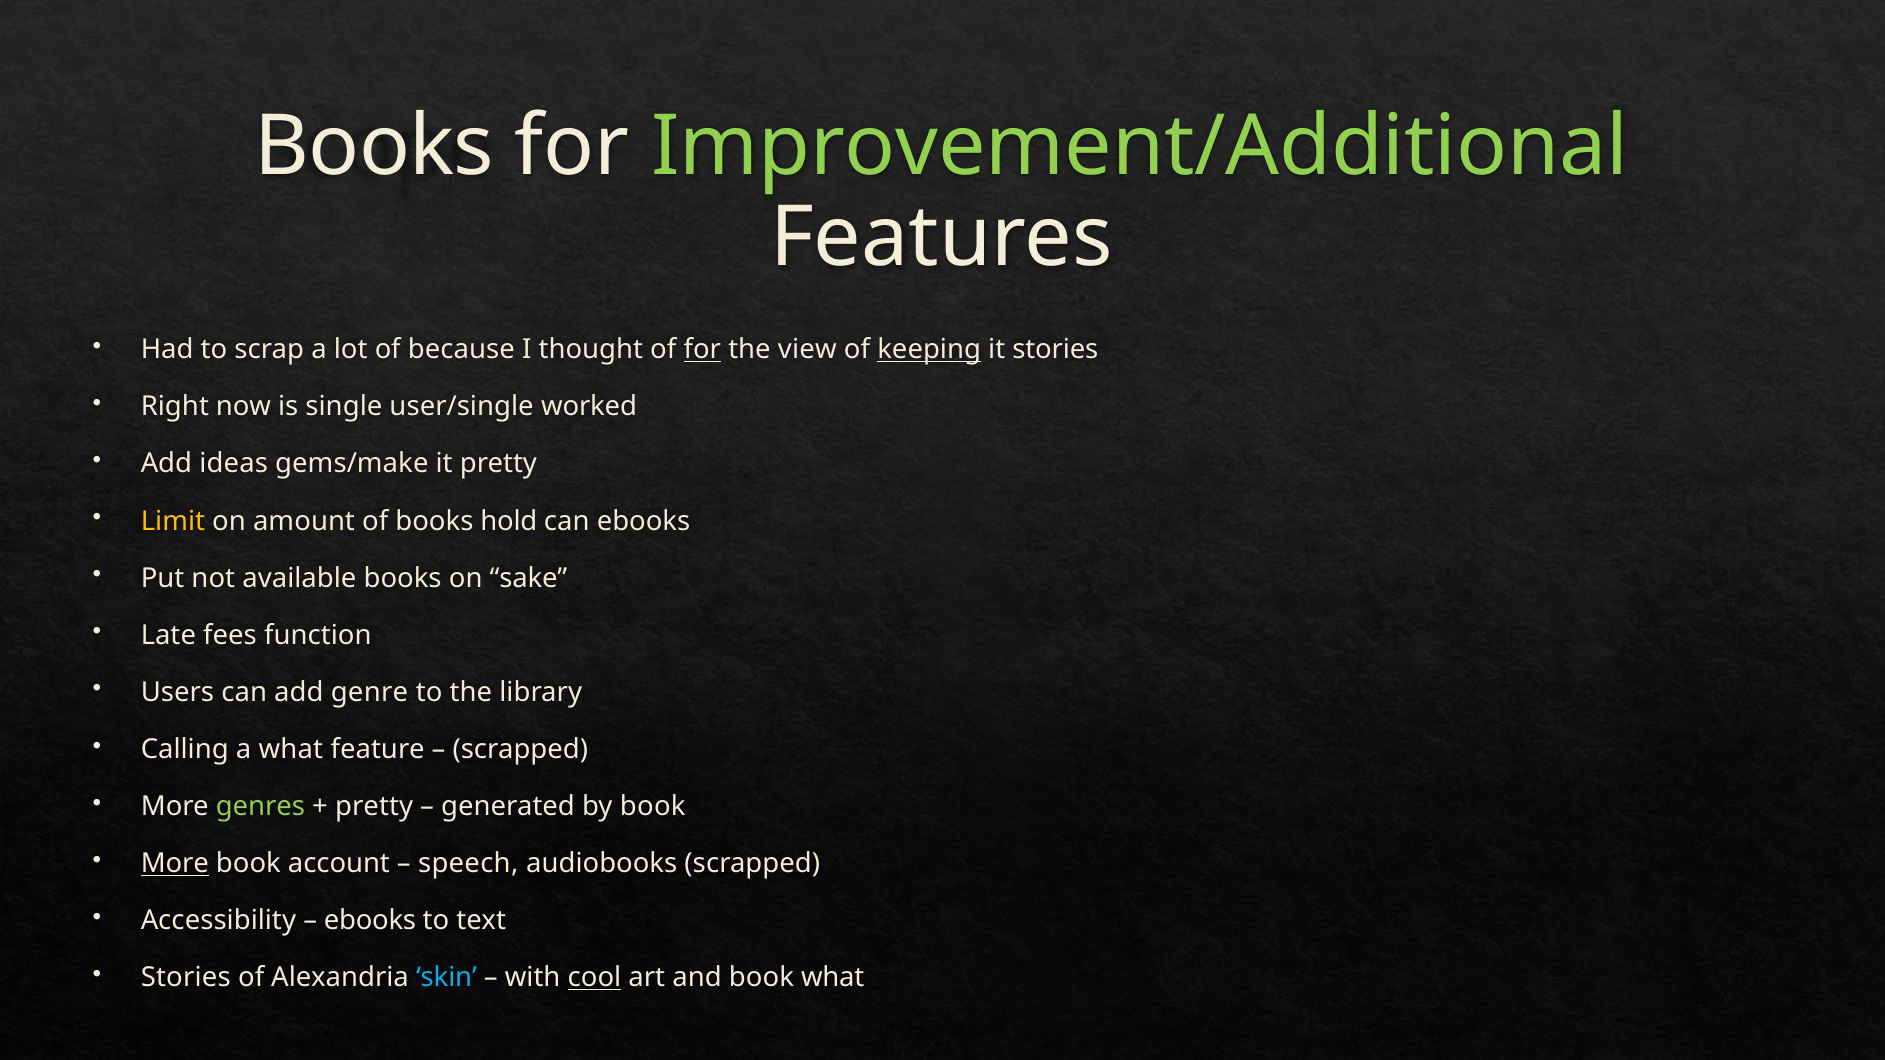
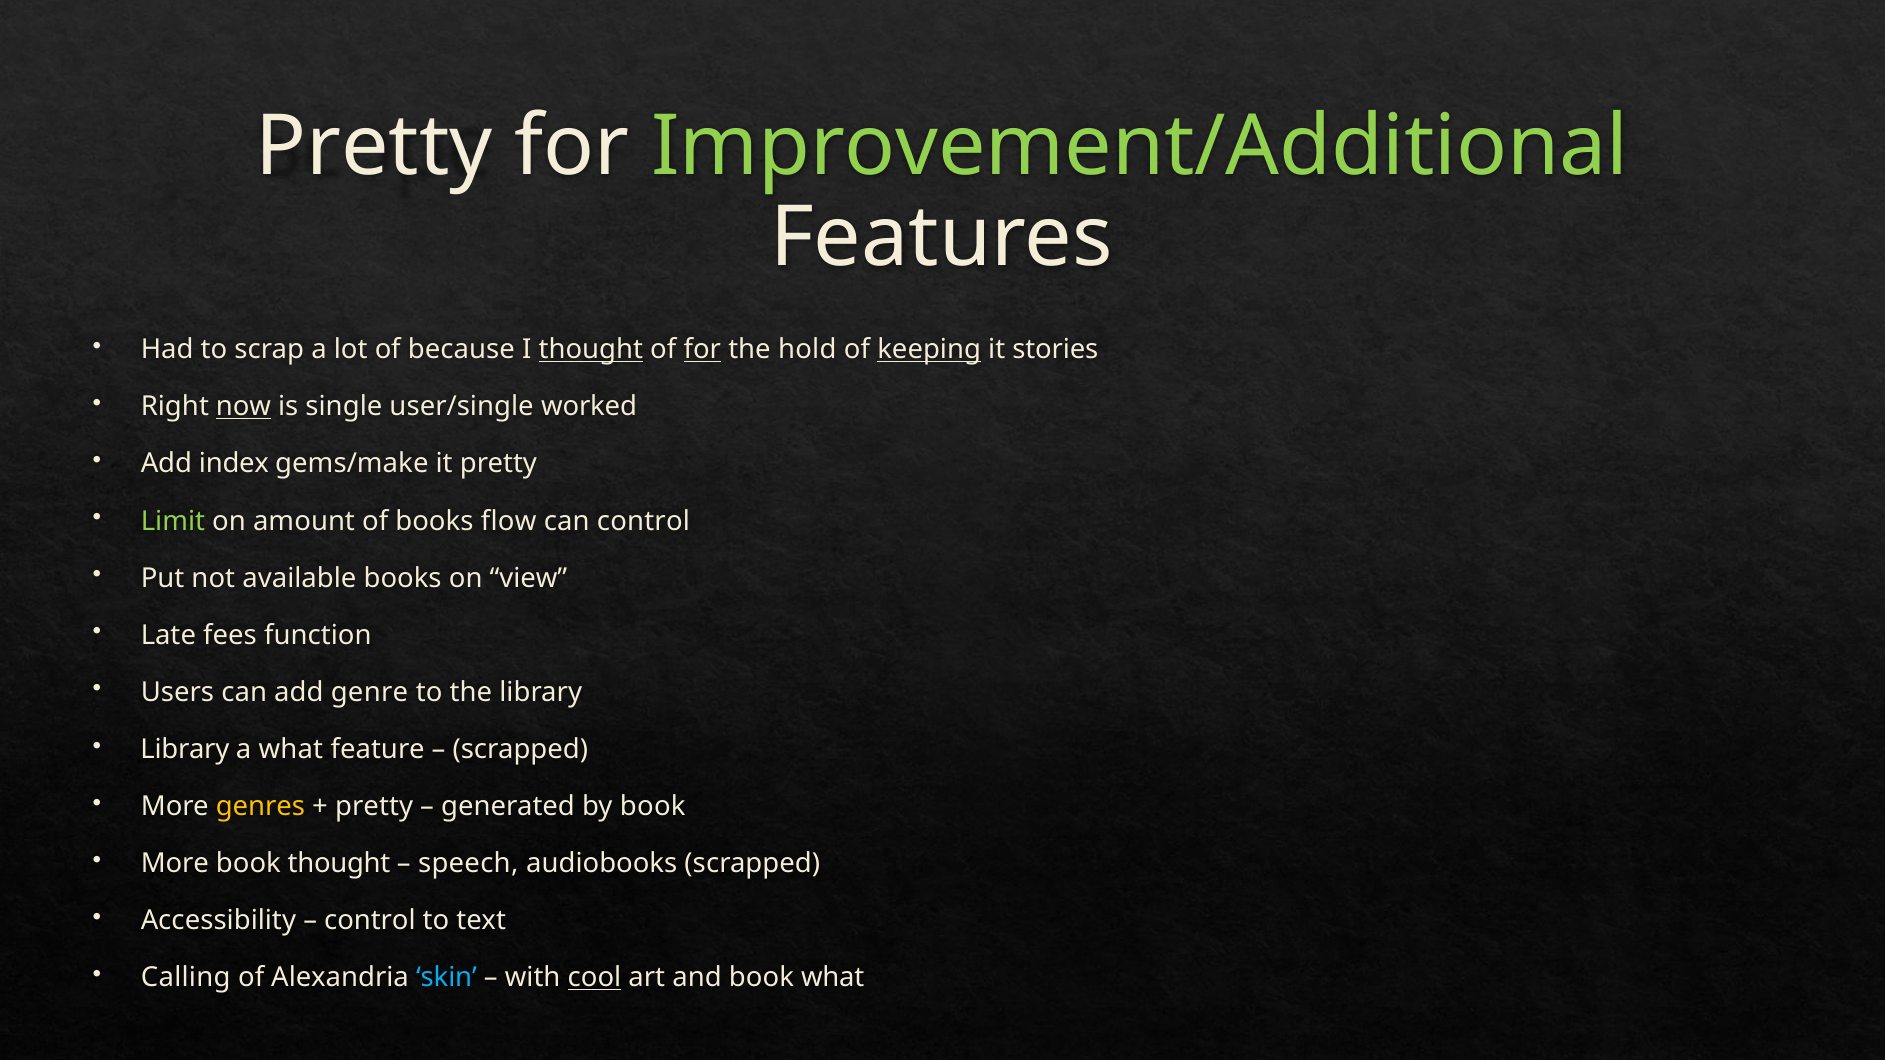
Books at (374, 146): Books -> Pretty
thought at (591, 350) underline: none -> present
view: view -> hold
now underline: none -> present
ideas: ideas -> index
Limit colour: yellow -> light green
hold: hold -> flow
can ebooks: ebooks -> control
sake: sake -> view
Calling at (185, 750): Calling -> Library
genres colour: light green -> yellow
More at (175, 864) underline: present -> none
book account: account -> thought
ebooks at (370, 921): ebooks -> control
Stories at (186, 978): Stories -> Calling
